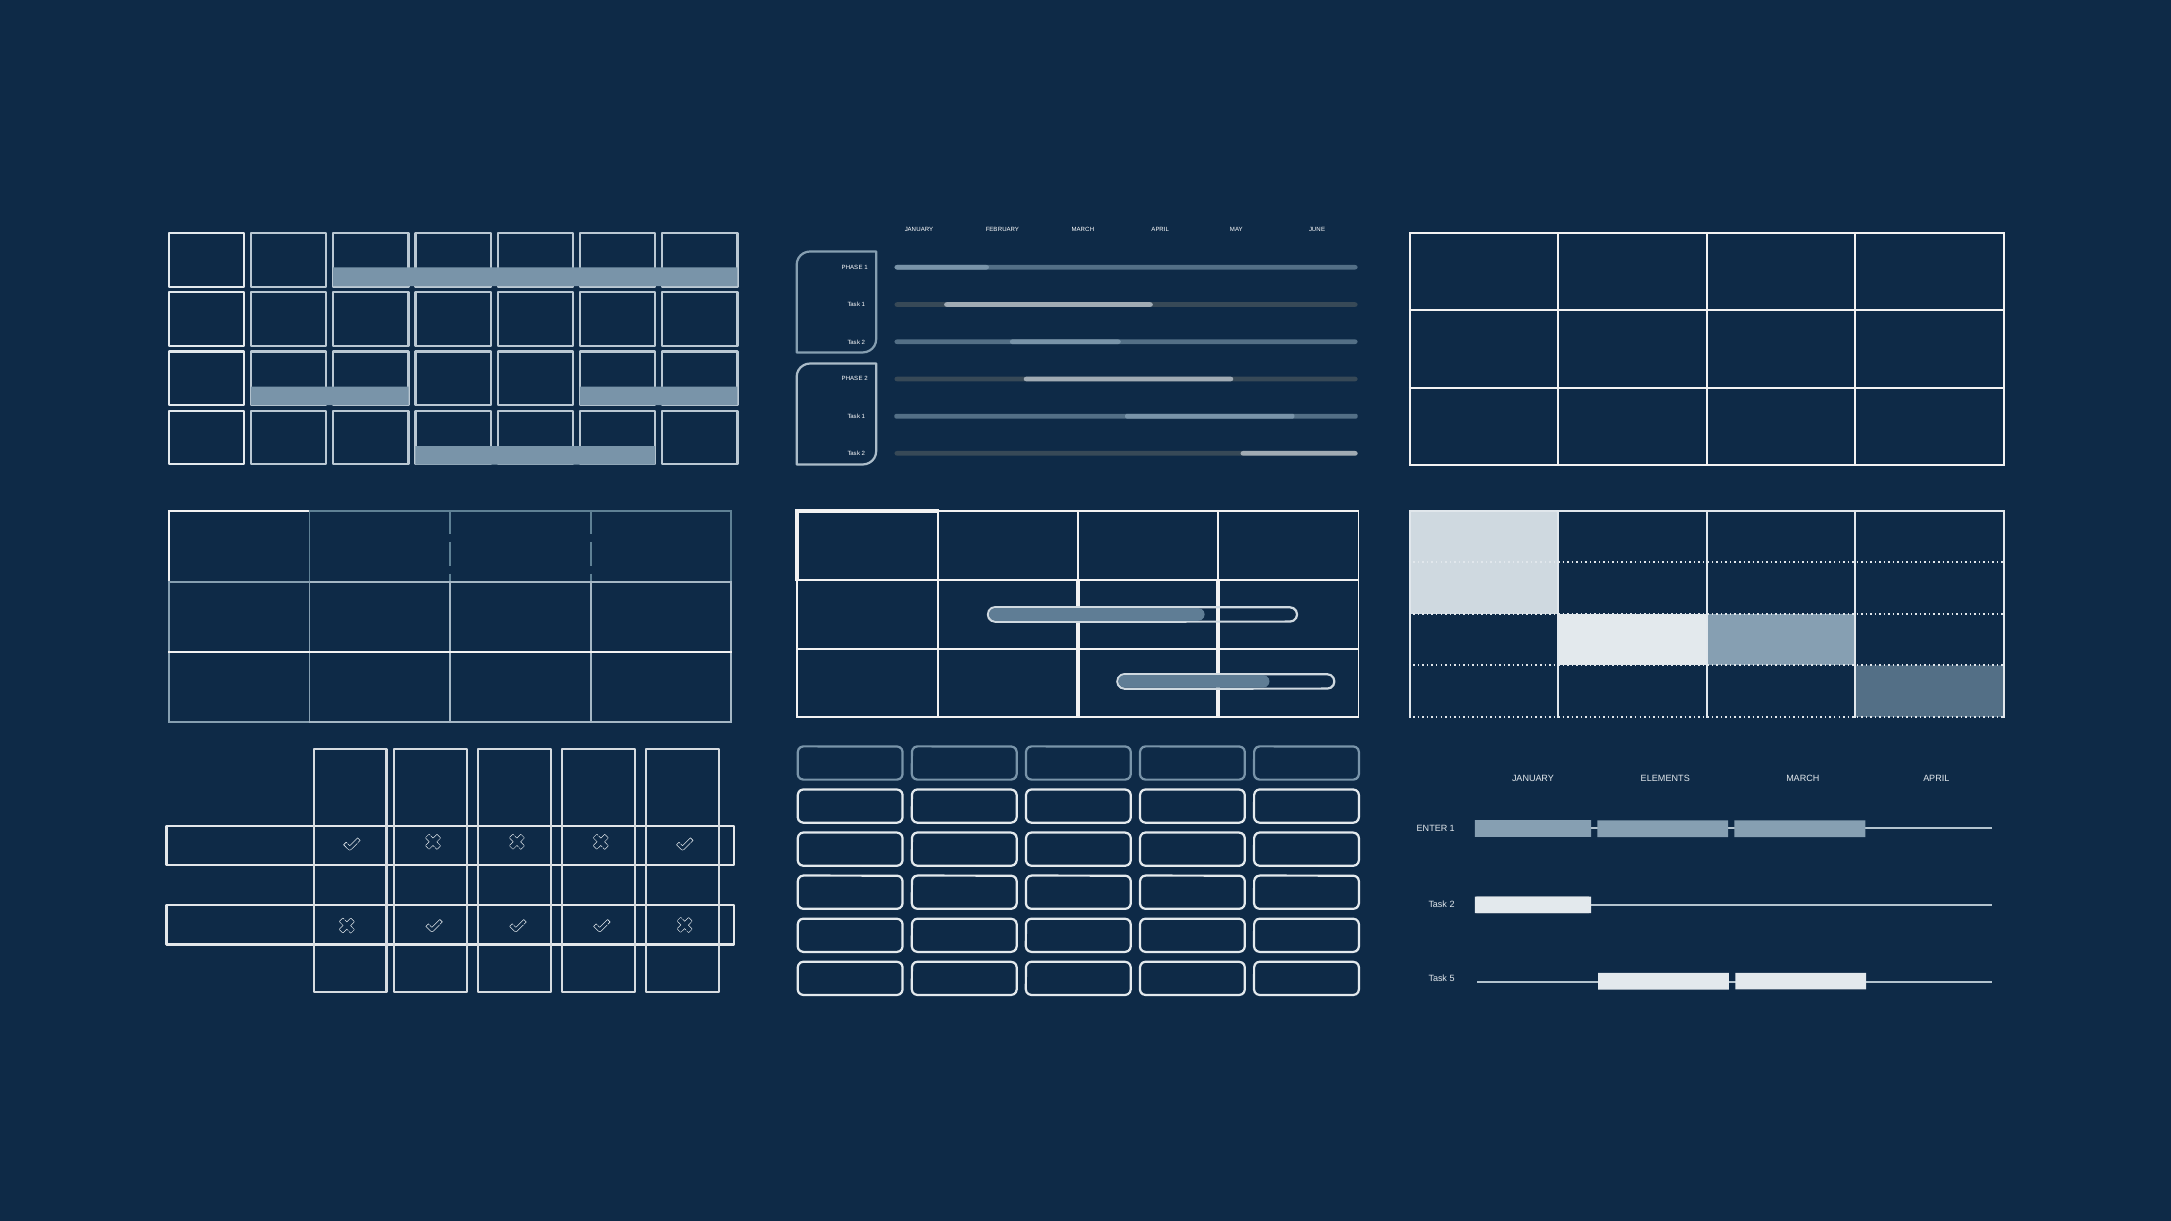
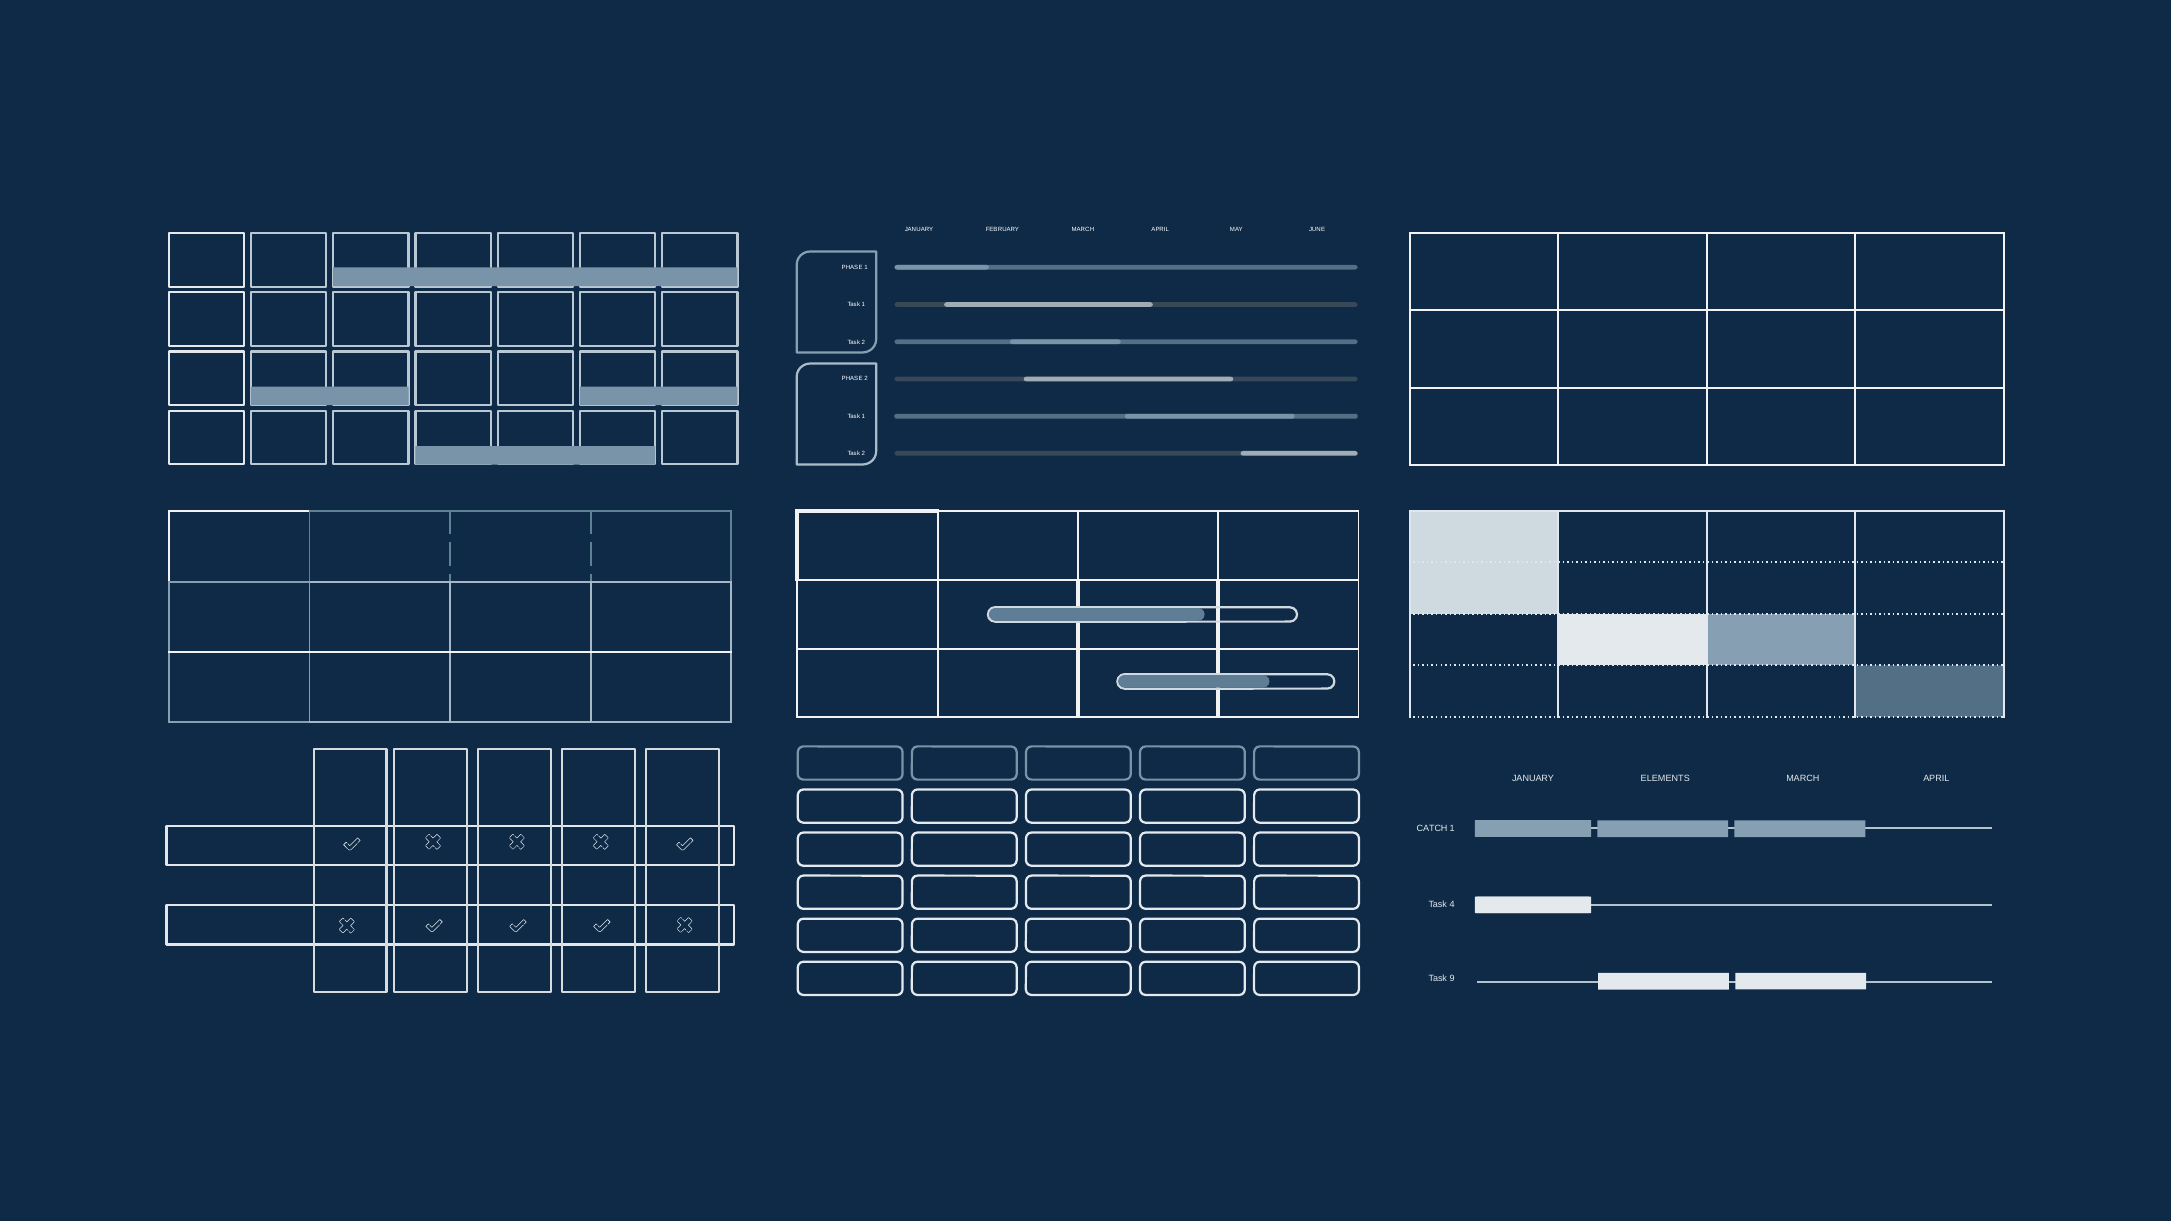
ENTER: ENTER -> CATCH
2 at (1452, 904): 2 -> 4
5: 5 -> 9
